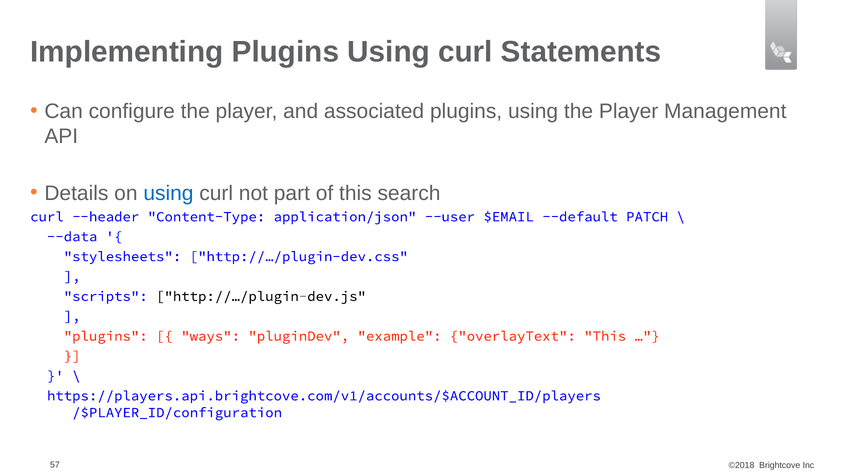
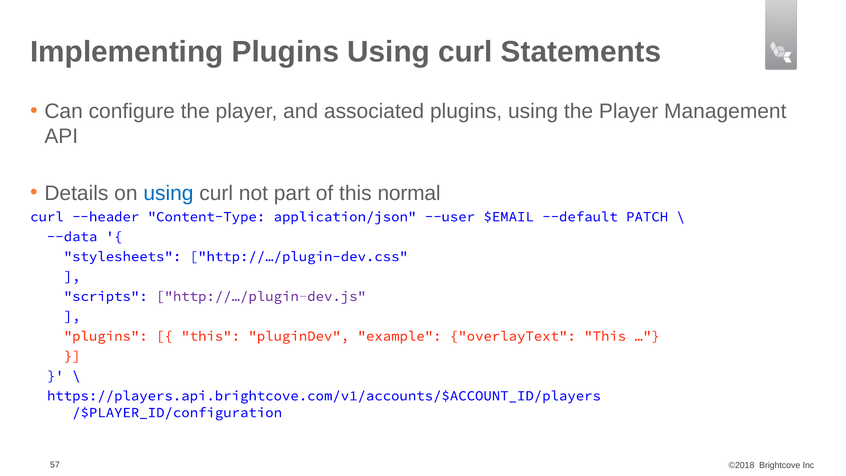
search: search -> normal
http://…/plugin-dev.js colour: black -> purple
ways at (211, 336): ways -> this
